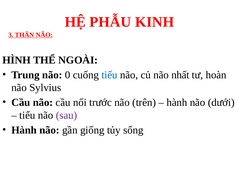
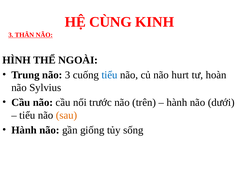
PHẪU: PHẪU -> CÙNG
não 0: 0 -> 3
nhất: nhất -> hurt
sau colour: purple -> orange
